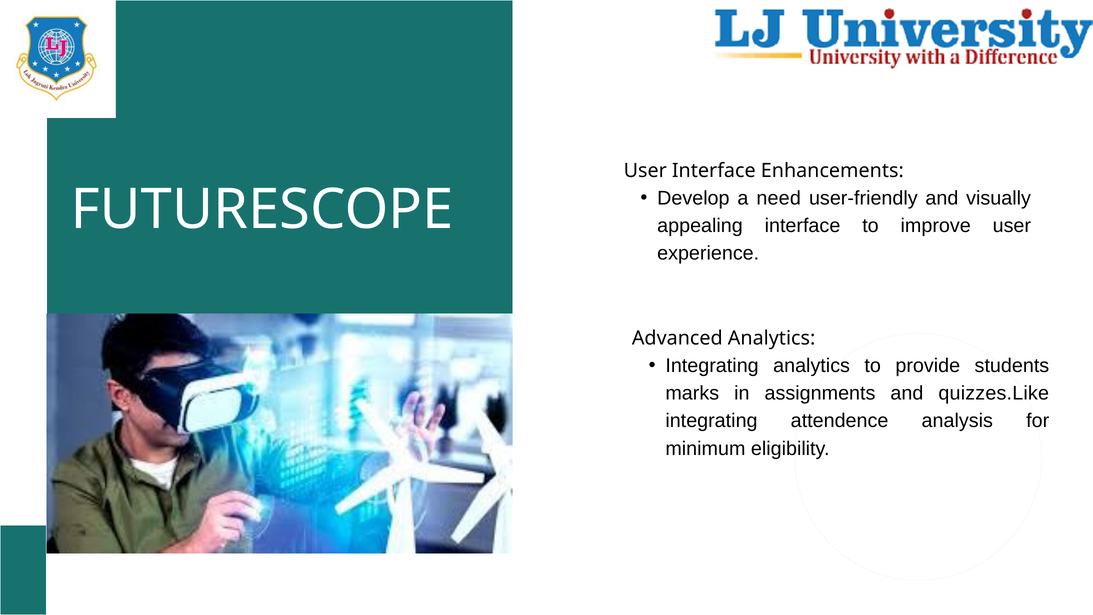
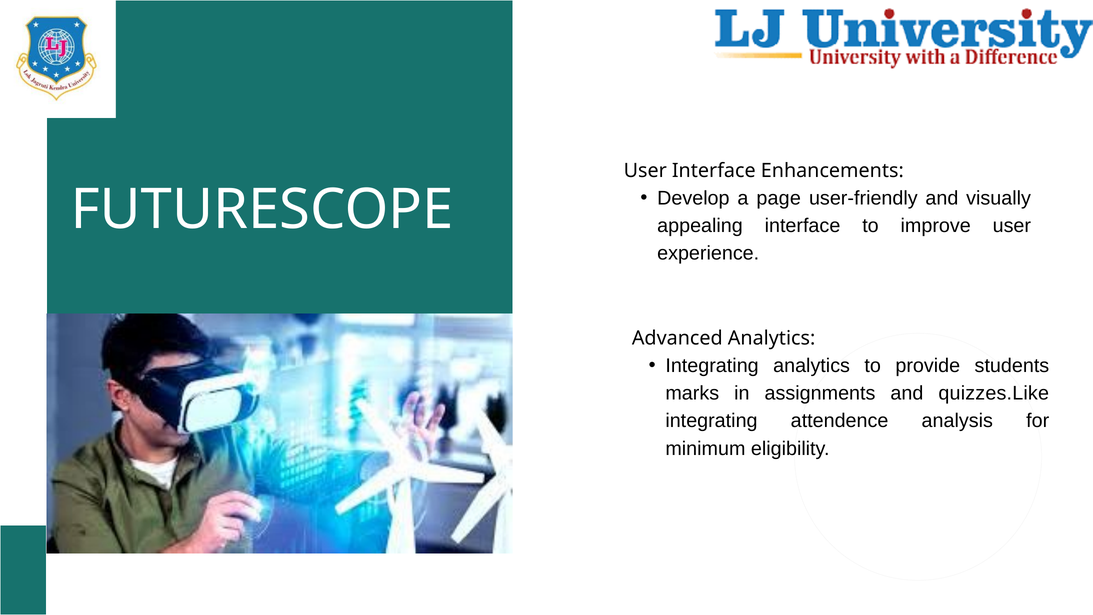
need: need -> page
